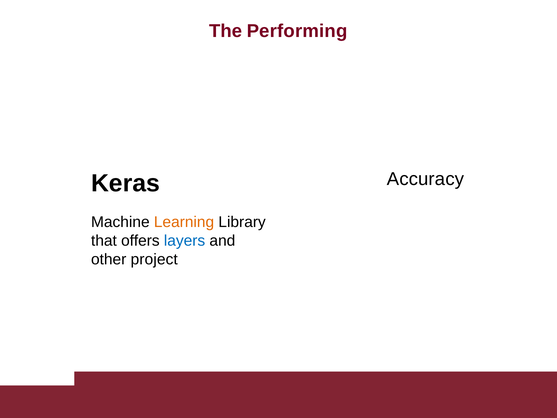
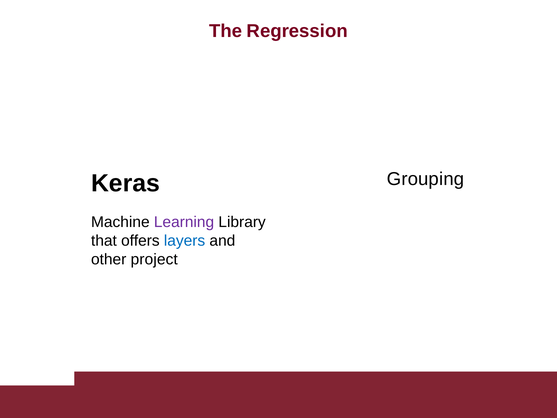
Performing: Performing -> Regression
Accuracy: Accuracy -> Grouping
Learning colour: orange -> purple
